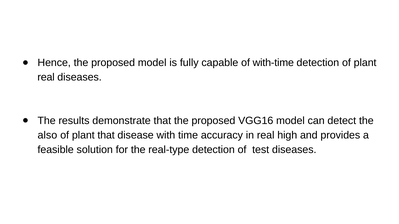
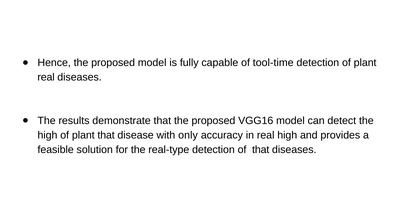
with-time: with-time -> tool-time
also at (47, 135): also -> high
time: time -> only
of test: test -> that
